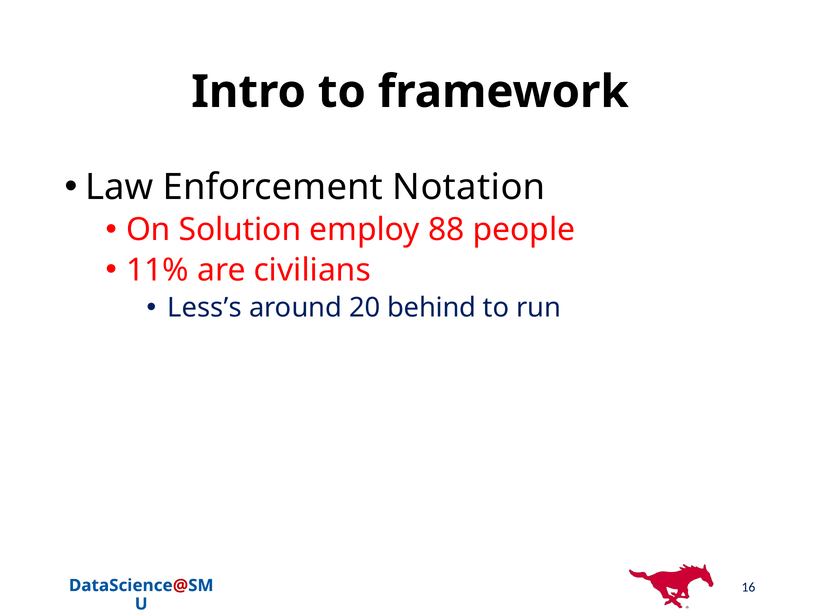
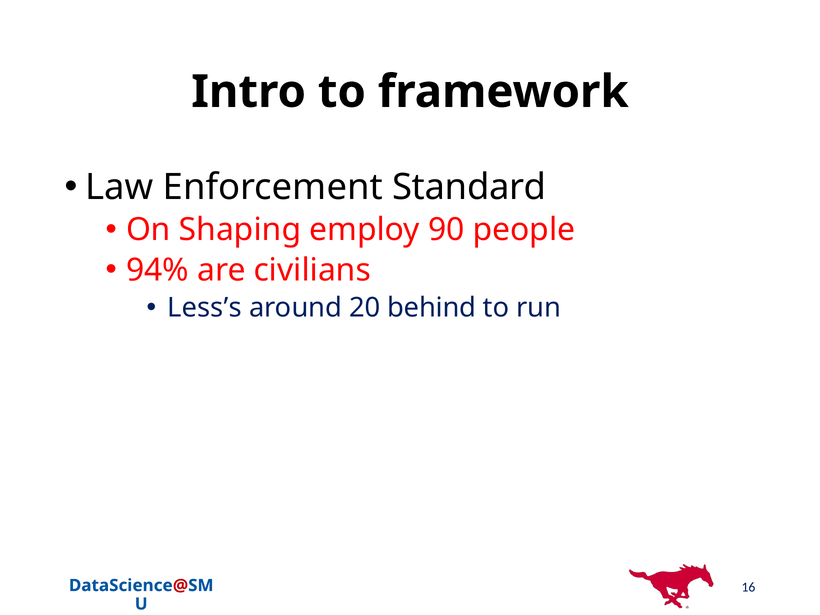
Notation: Notation -> Standard
Solution: Solution -> Shaping
88: 88 -> 90
11%: 11% -> 94%
